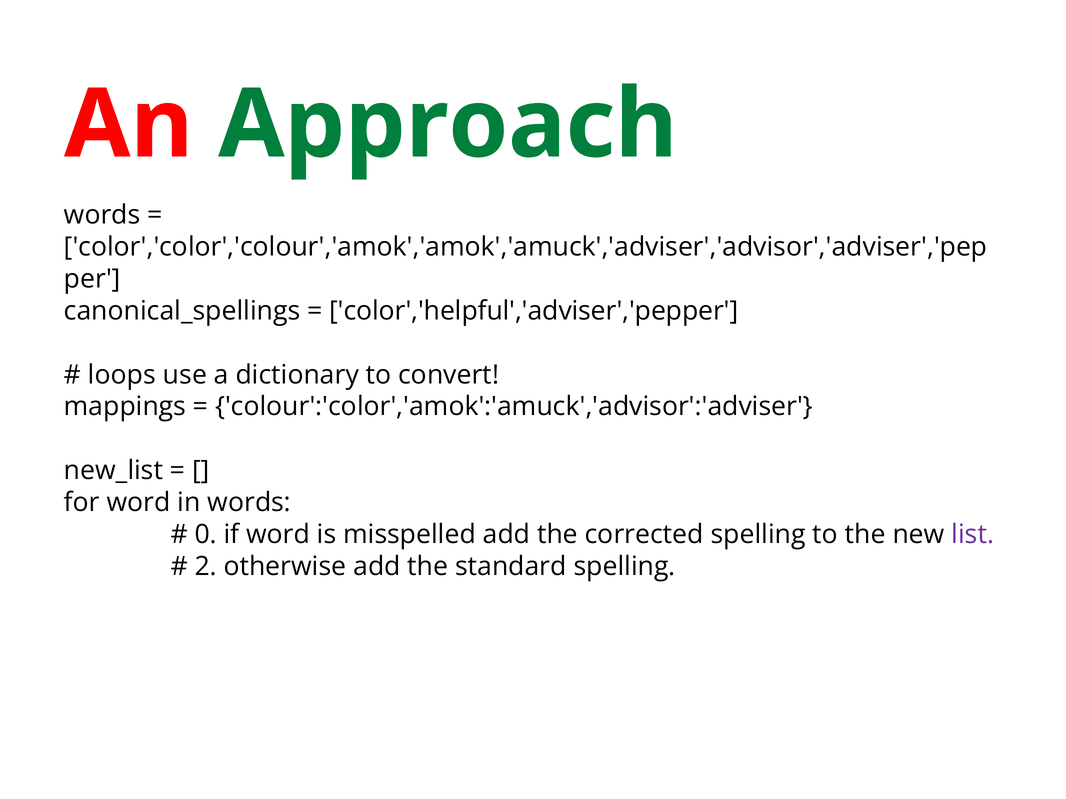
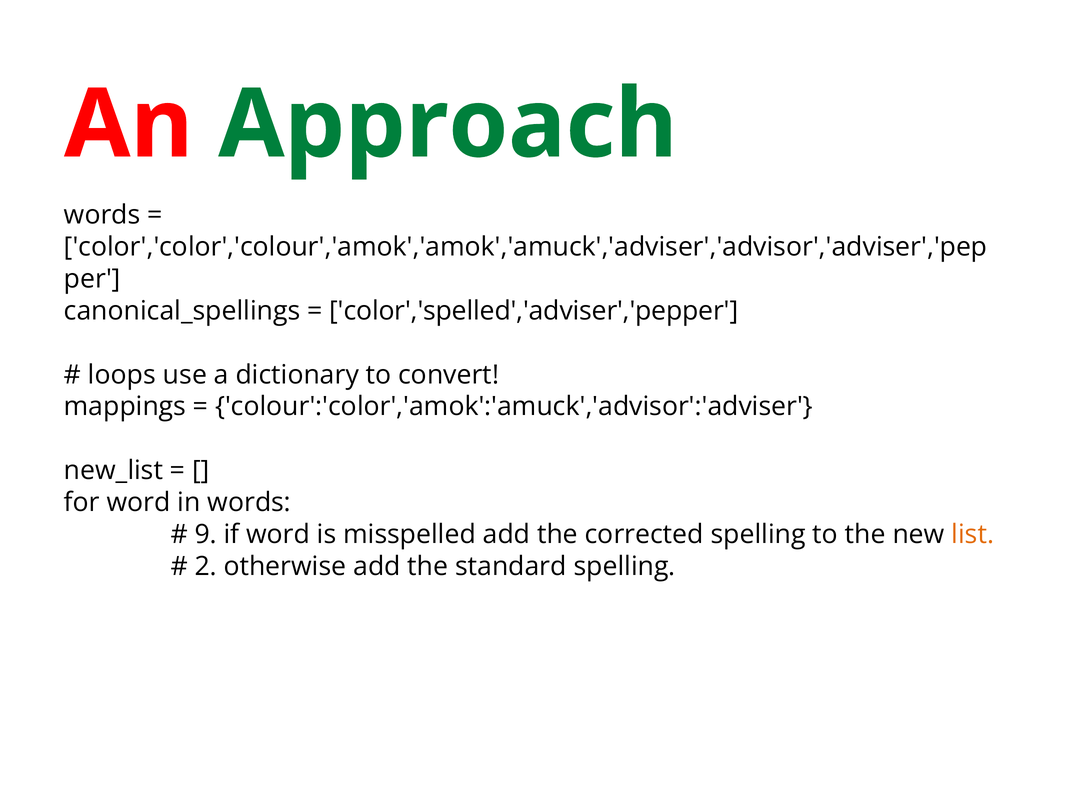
color','helpful','adviser','pepper: color','helpful','adviser','pepper -> color','spelled','adviser','pepper
0: 0 -> 9
list colour: purple -> orange
